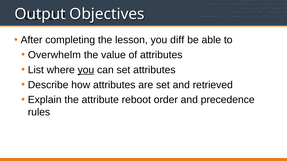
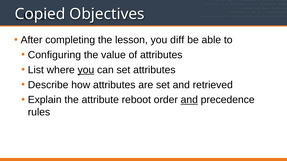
Output: Output -> Copied
Overwhelm: Overwhelm -> Configuring
and at (189, 100) underline: none -> present
